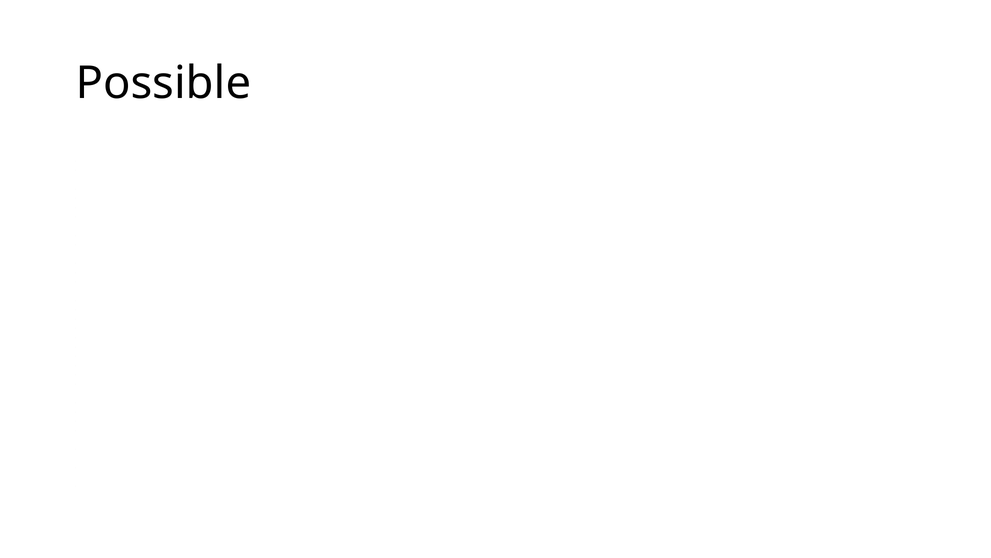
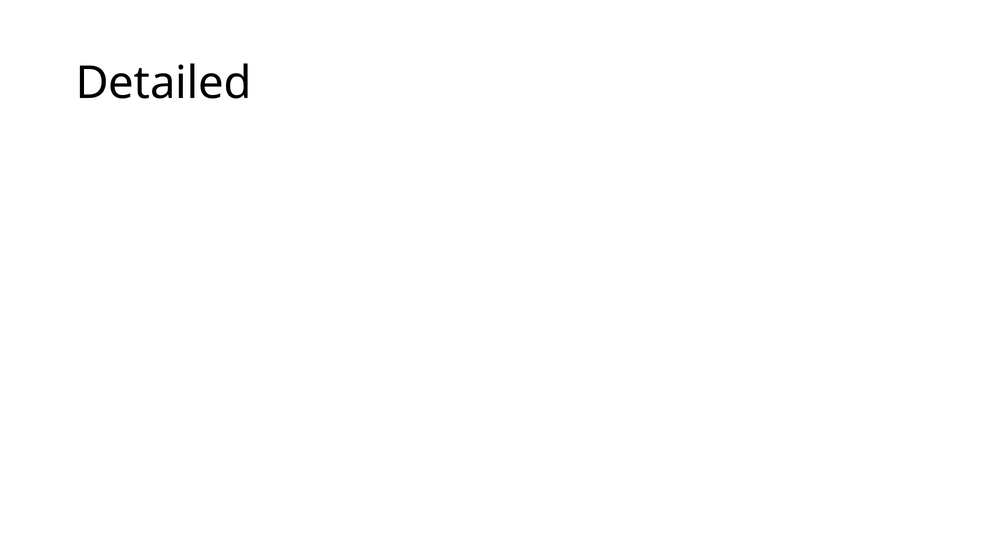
Possible: Possible -> Detailed
